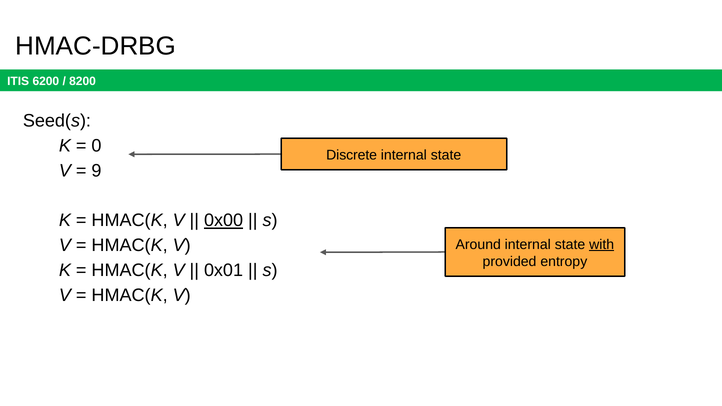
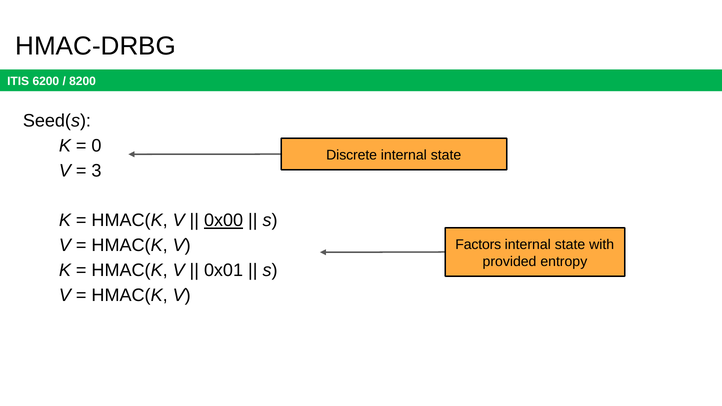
9: 9 -> 3
Around: Around -> Factors
with underline: present -> none
